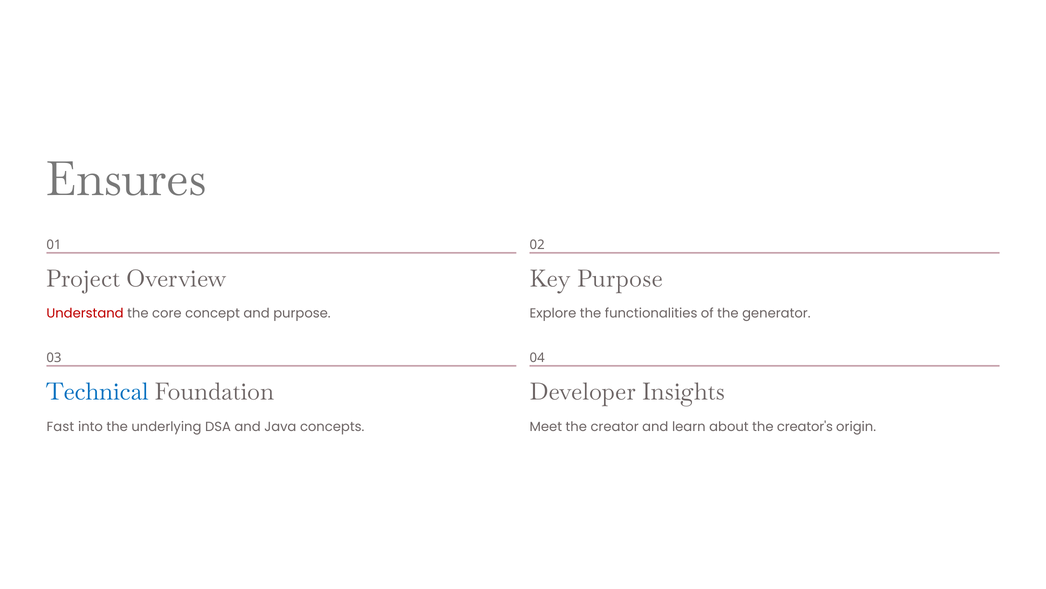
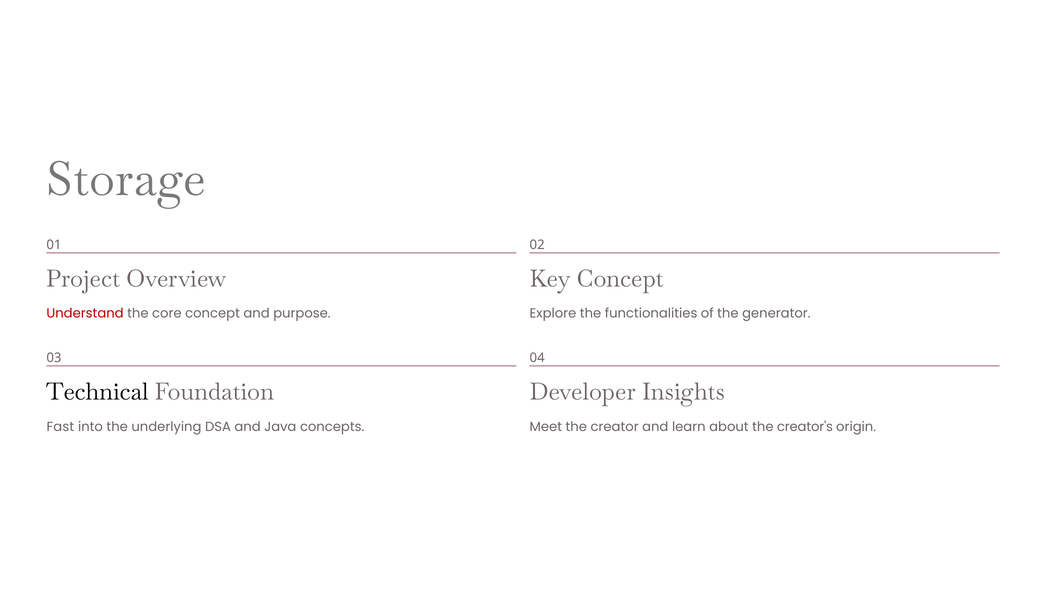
Ensures: Ensures -> Storage
Key Purpose: Purpose -> Concept
Technical colour: blue -> black
